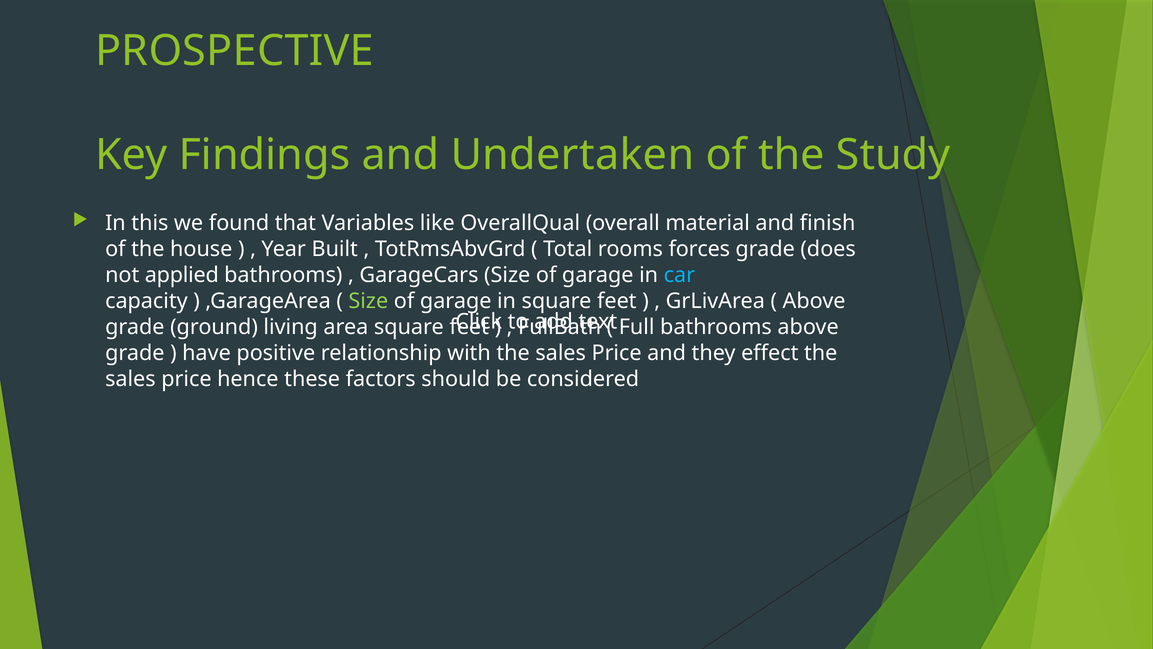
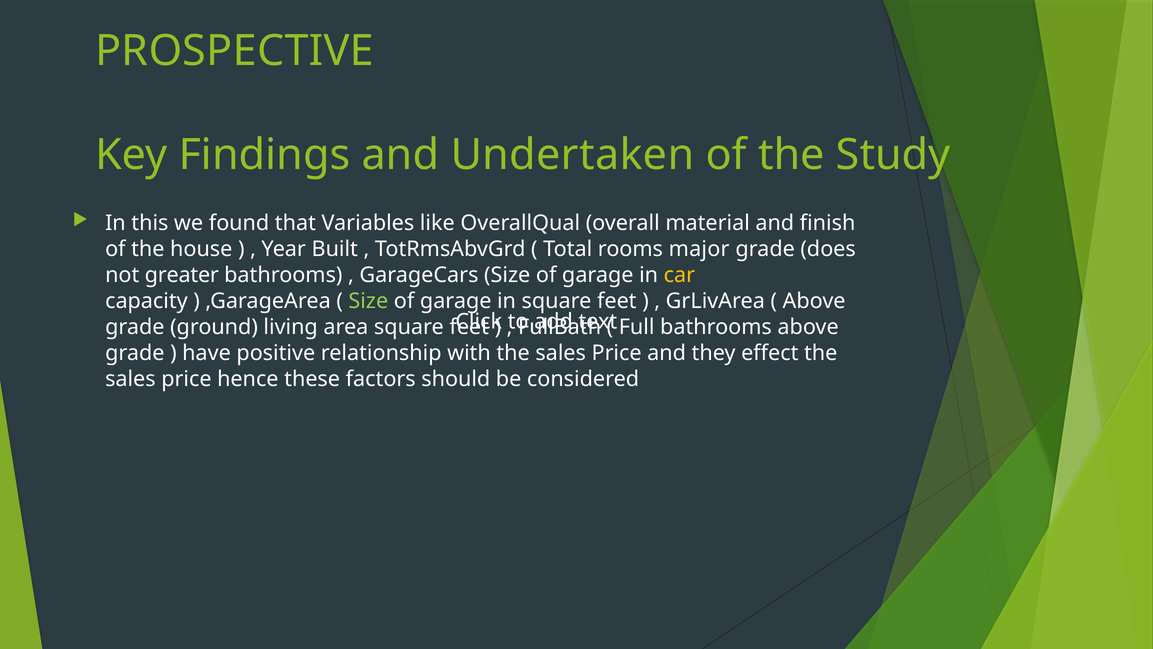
forces: forces -> major
applied: applied -> greater
car colour: light blue -> yellow
